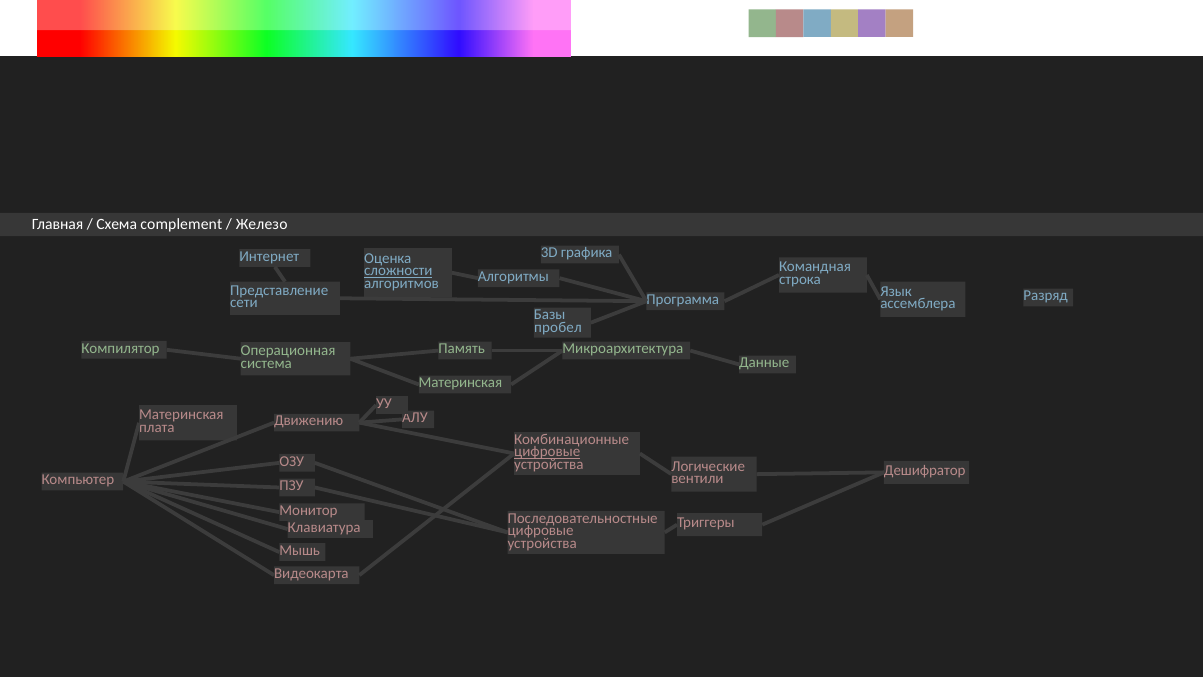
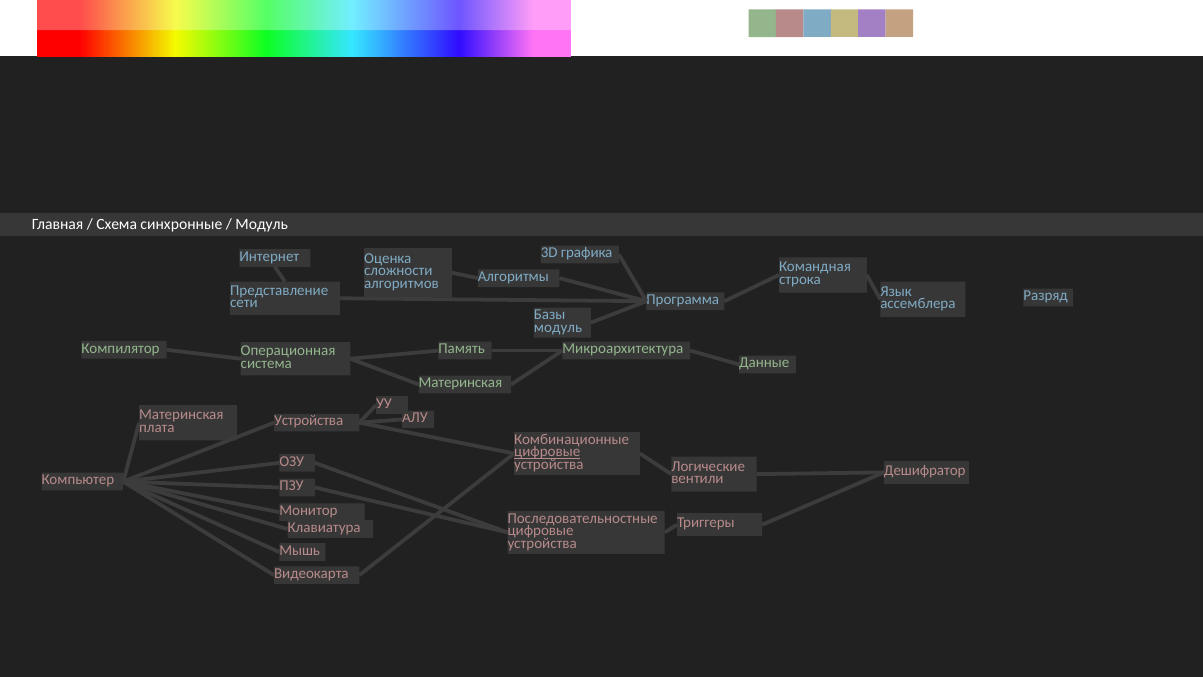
complement: complement -> синхронные
Железо at (262, 224): Железо -> Модуль
сложности underline: present -> none
пробел at (558, 327): пробел -> модуль
Движению at (309, 421): Движению -> Устройства
